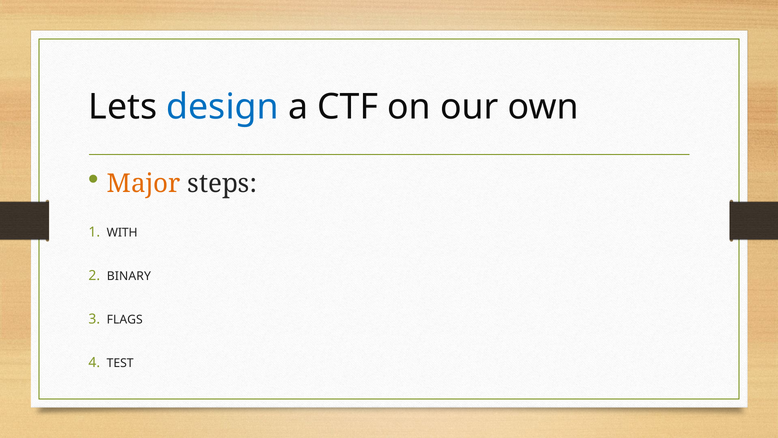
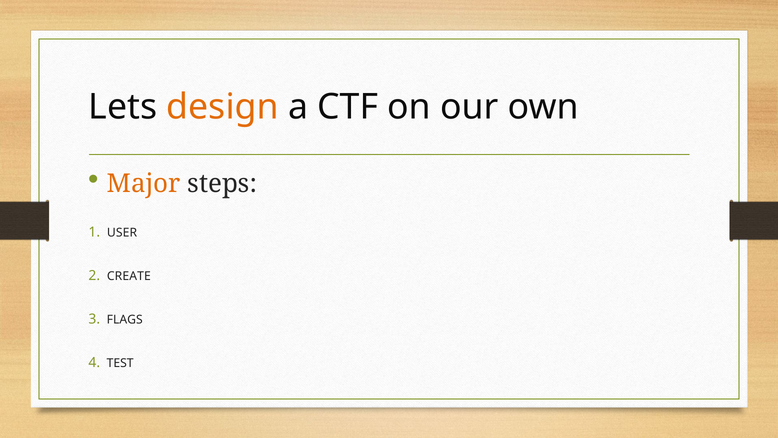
design colour: blue -> orange
WITH: WITH -> USER
BINARY: BINARY -> CREATE
